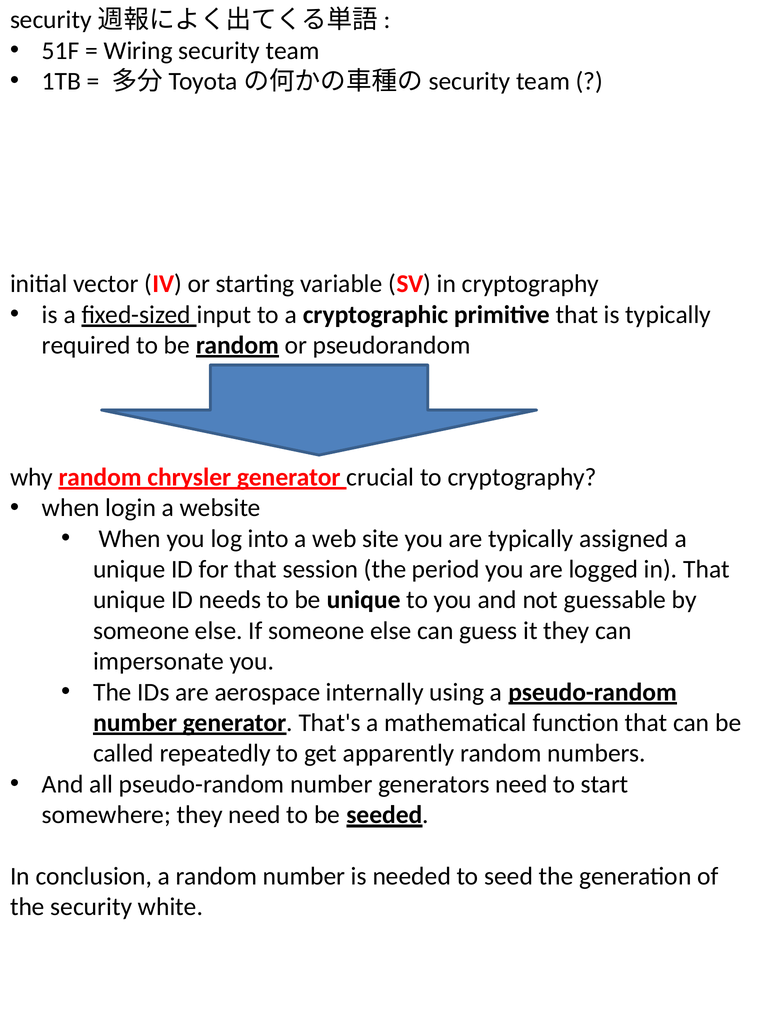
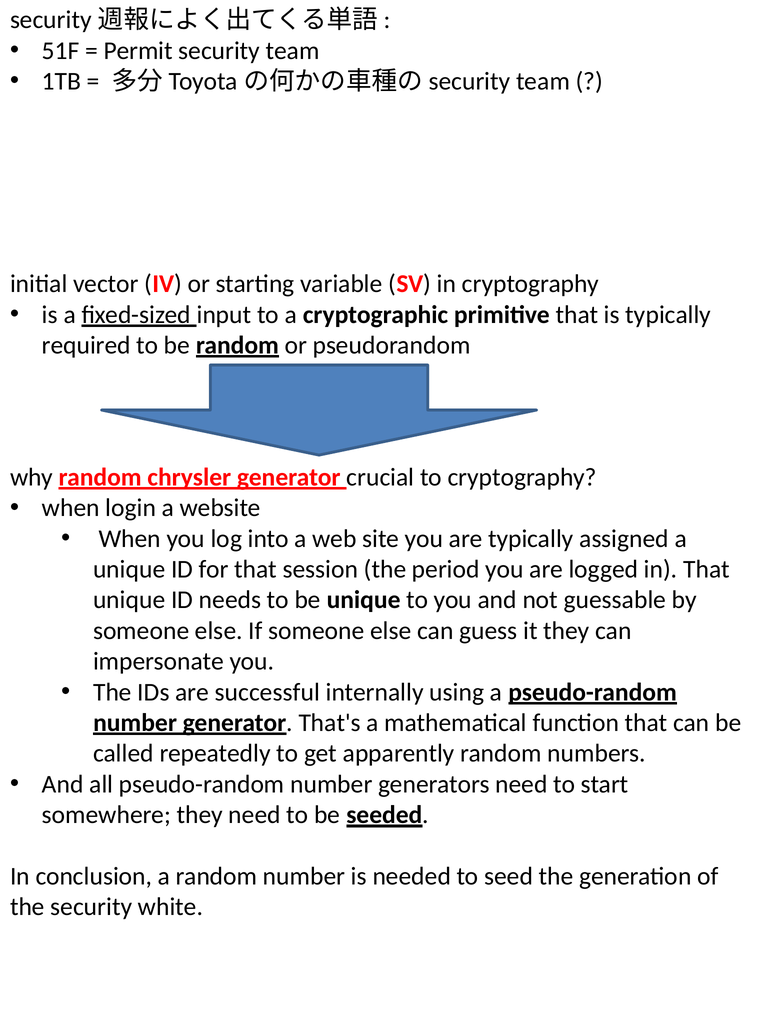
Wiring: Wiring -> Permit
aerospace: aerospace -> successful
